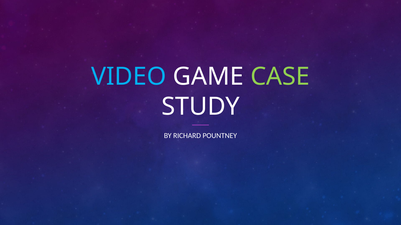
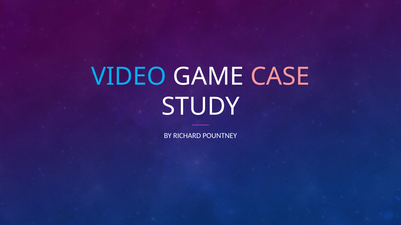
CASE colour: light green -> pink
